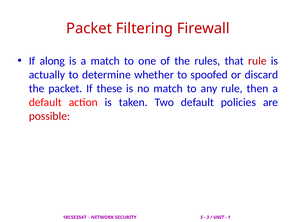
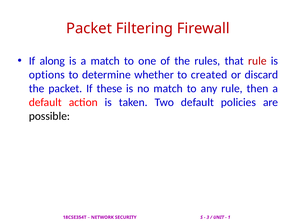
actually: actually -> options
spoofed: spoofed -> created
possible colour: red -> black
